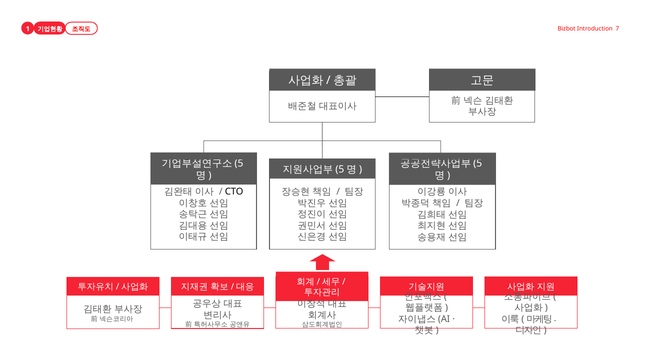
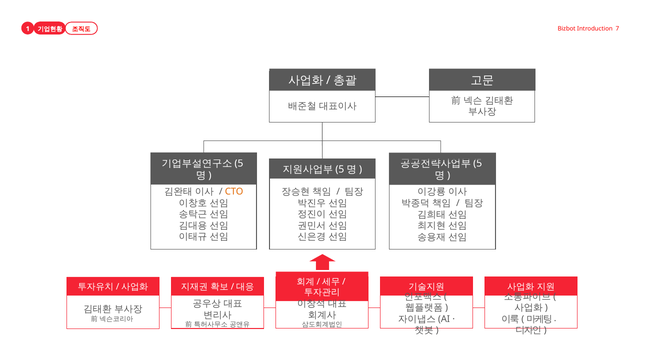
CTO colour: black -> orange
